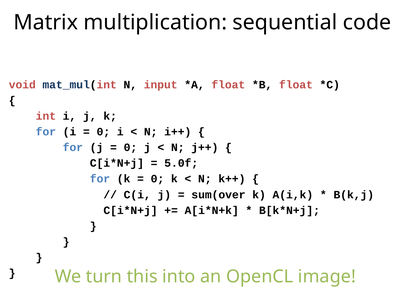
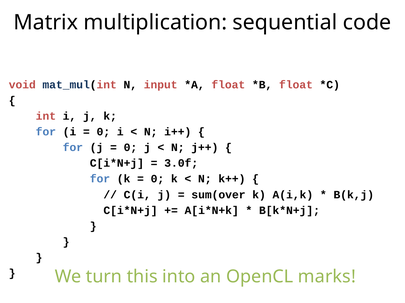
5.0f: 5.0f -> 3.0f
image: image -> marks
